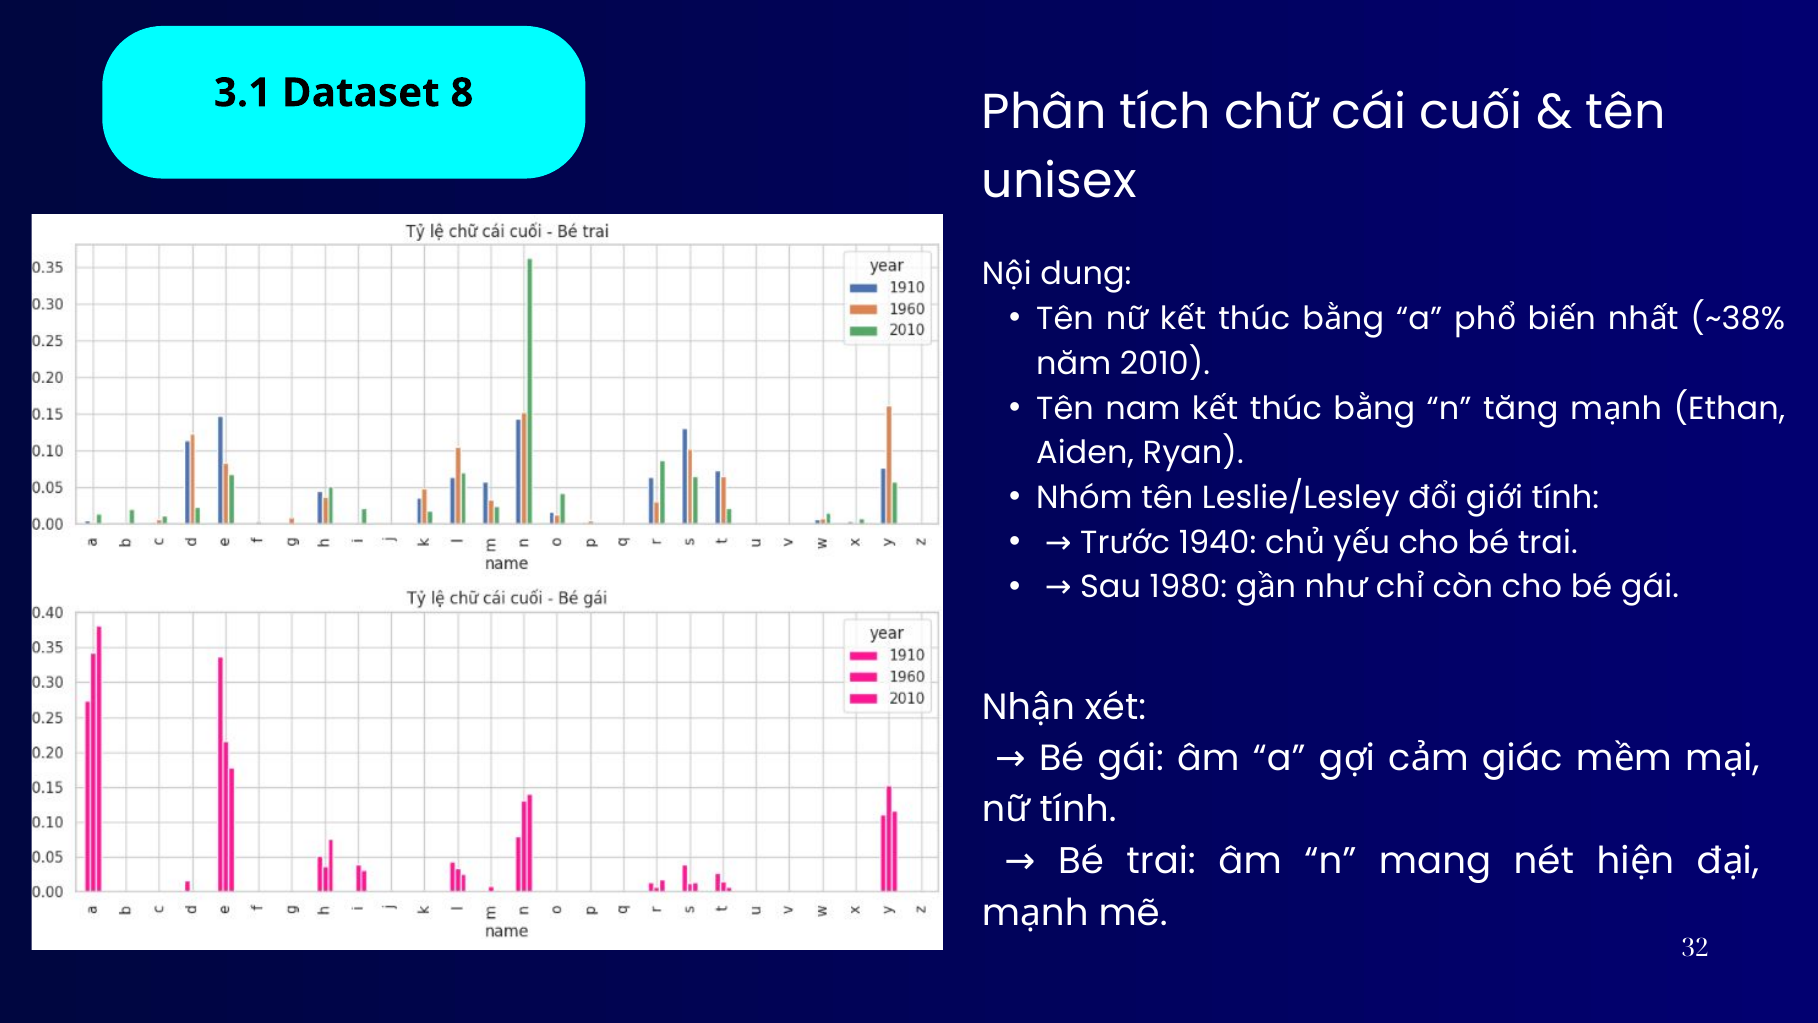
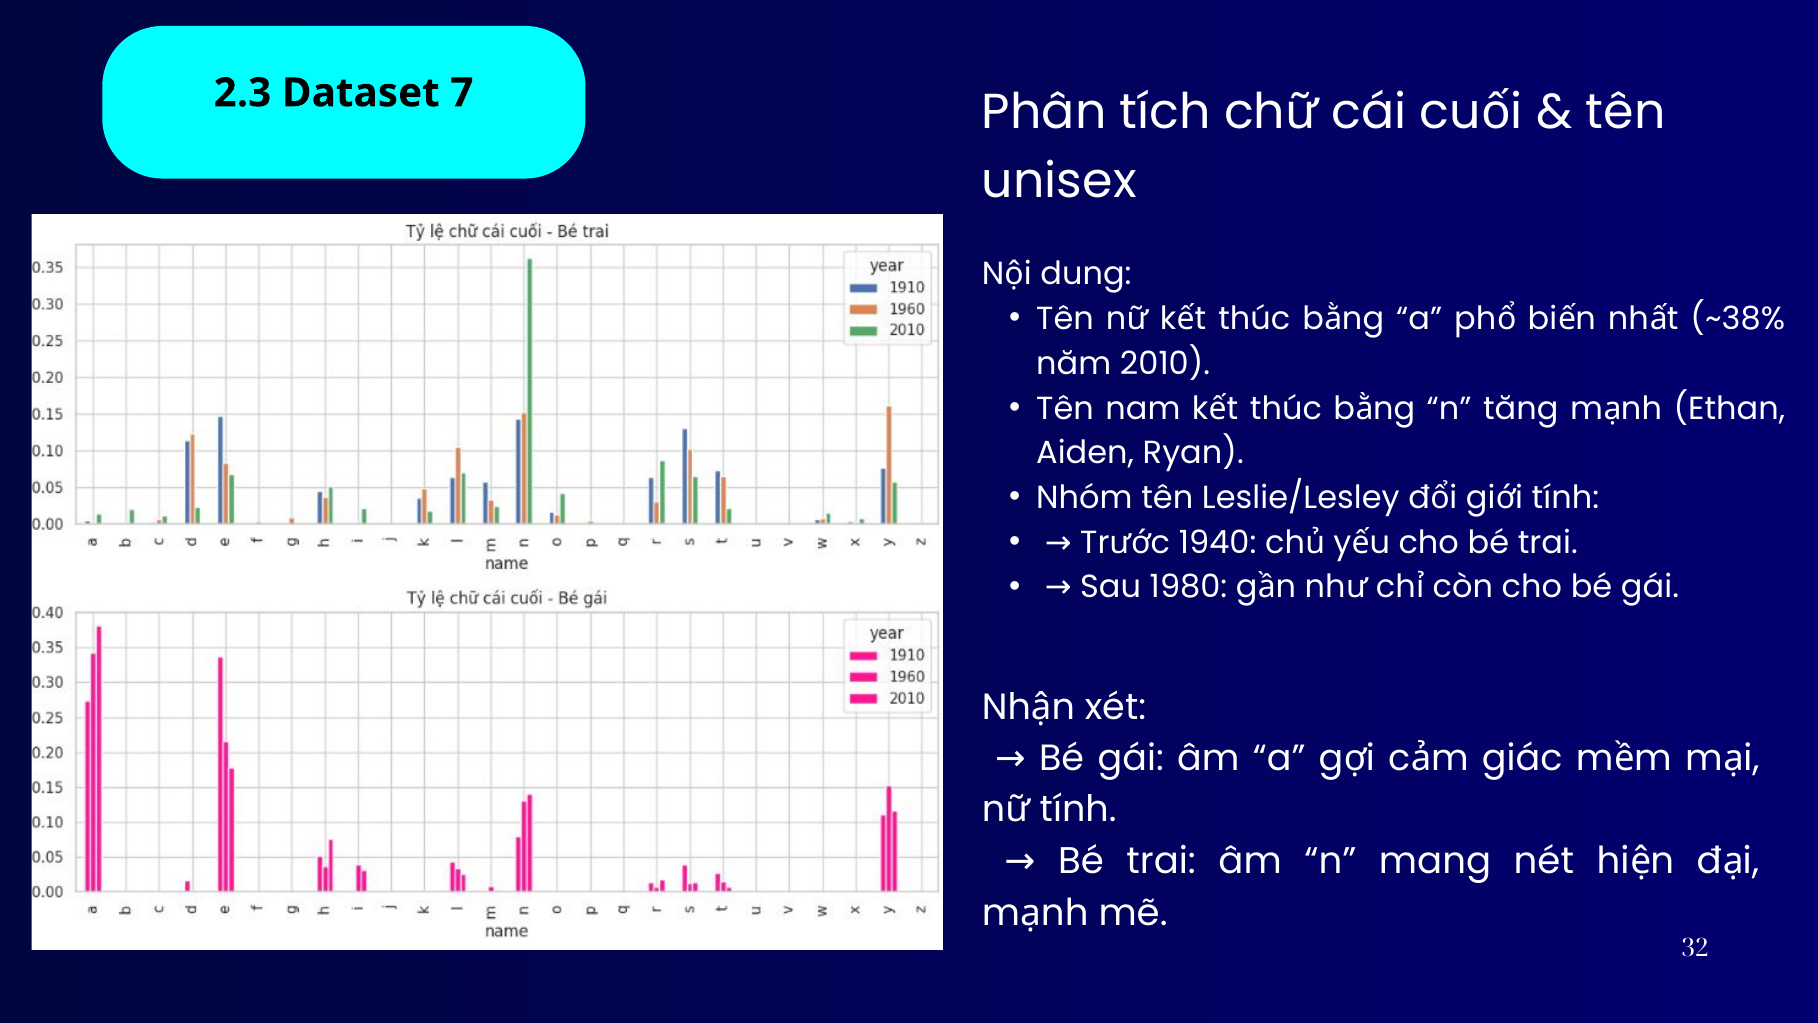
3.1: 3.1 -> 2.3
8: 8 -> 7
